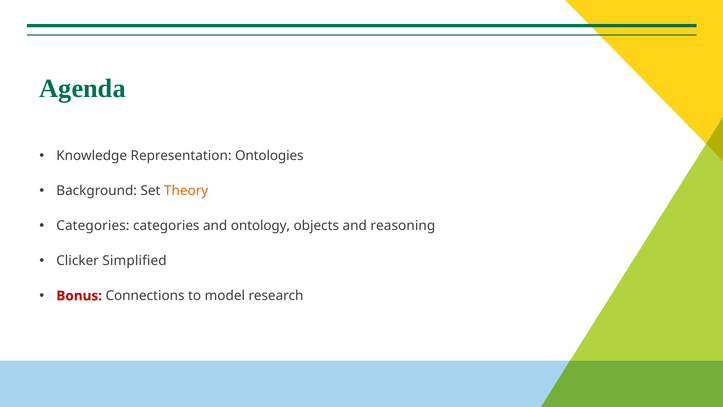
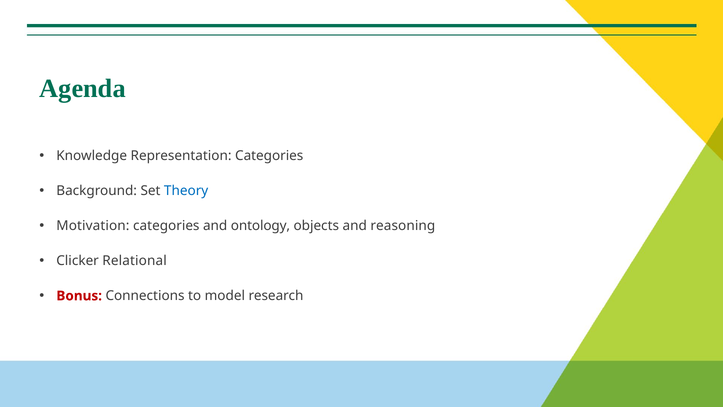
Representation Ontologies: Ontologies -> Categories
Theory colour: orange -> blue
Categories at (93, 226): Categories -> Motivation
Simplified: Simplified -> Relational
